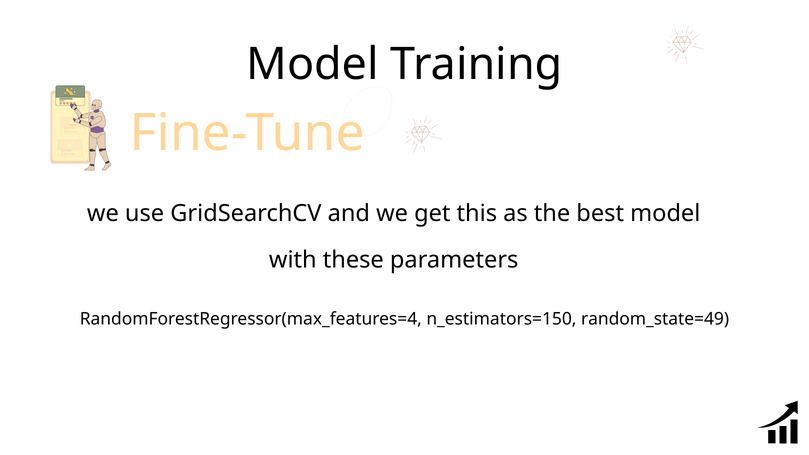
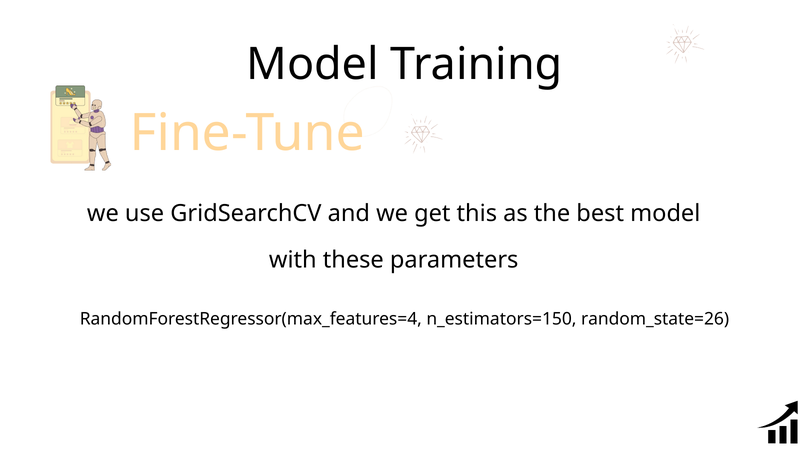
random_state=49: random_state=49 -> random_state=26
